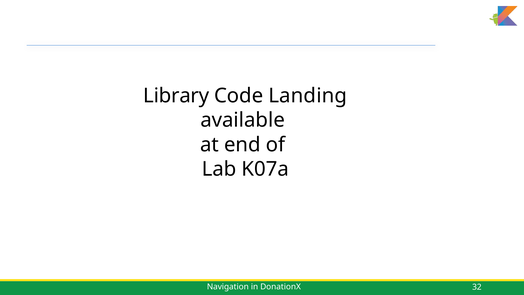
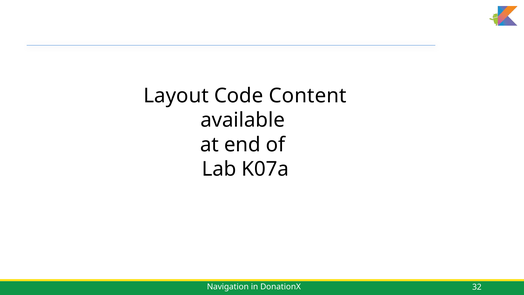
Library: Library -> Layout
Landing: Landing -> Content
